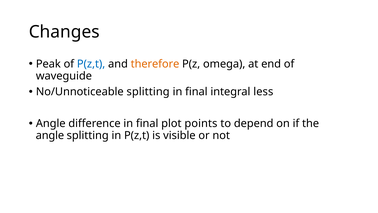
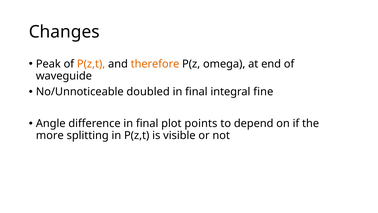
P(z,t at (91, 64) colour: blue -> orange
No/Unnoticeable splitting: splitting -> doubled
less: less -> fine
angle at (50, 135): angle -> more
